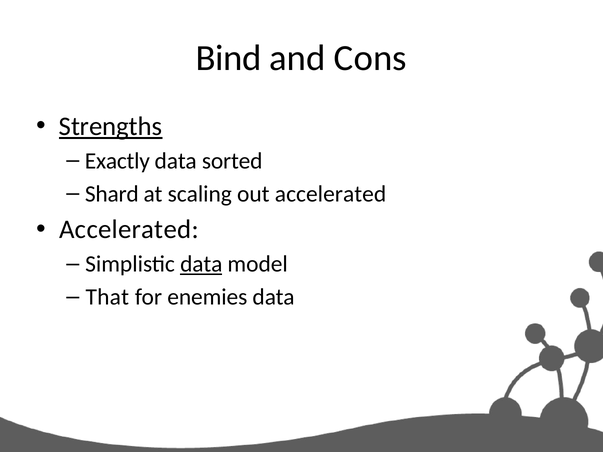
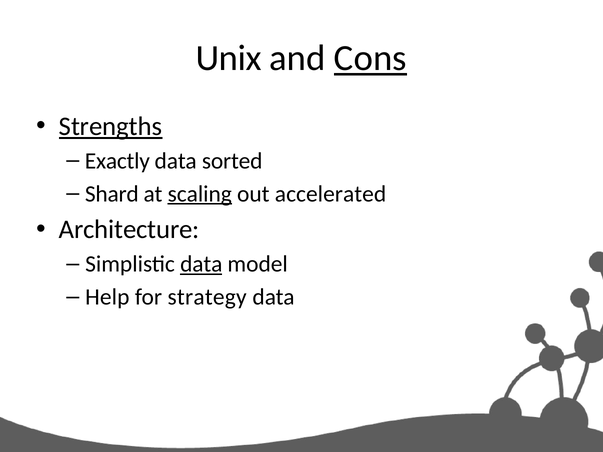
Bind: Bind -> Unix
Cons underline: none -> present
scaling underline: none -> present
Accelerated at (129, 230): Accelerated -> Architecture
That: That -> Help
enemies: enemies -> strategy
